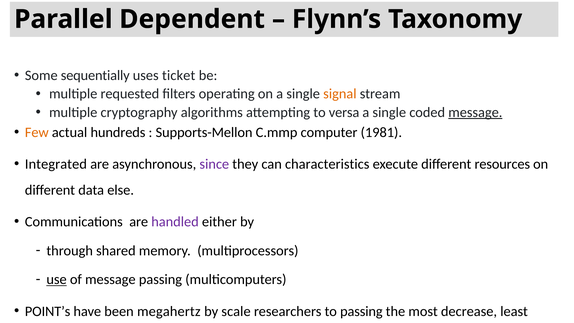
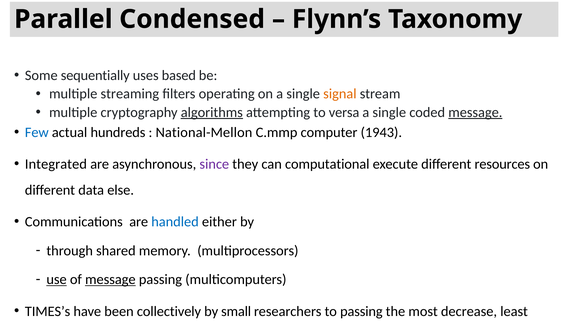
Dependent: Dependent -> Condensed
ticket: ticket -> based
requested: requested -> streaming
algorithms underline: none -> present
Few colour: orange -> blue
Supports-Mellon: Supports-Mellon -> National-Mellon
1981: 1981 -> 1943
characteristics: characteristics -> computational
handled colour: purple -> blue
message at (110, 279) underline: none -> present
POINT’s: POINT’s -> TIMES’s
megahertz: megahertz -> collectively
scale: scale -> small
